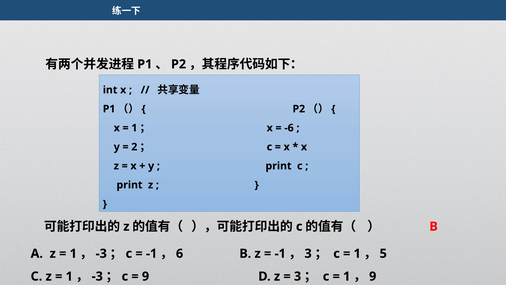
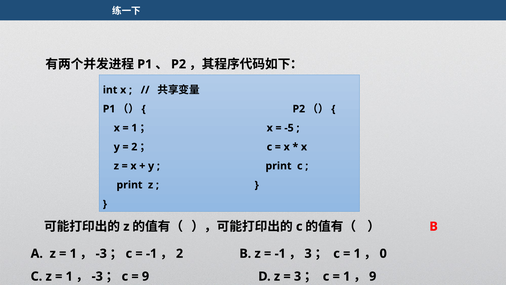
-6: -6 -> -5
6 at (180, 253): 6 -> 2
5: 5 -> 0
